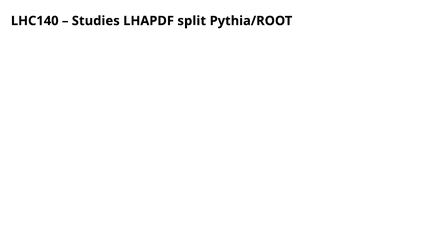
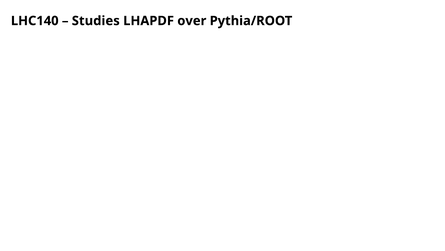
split: split -> over
